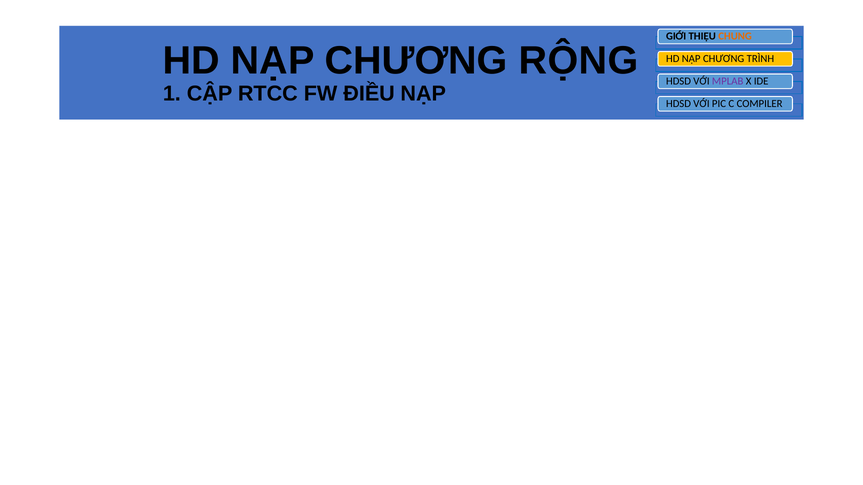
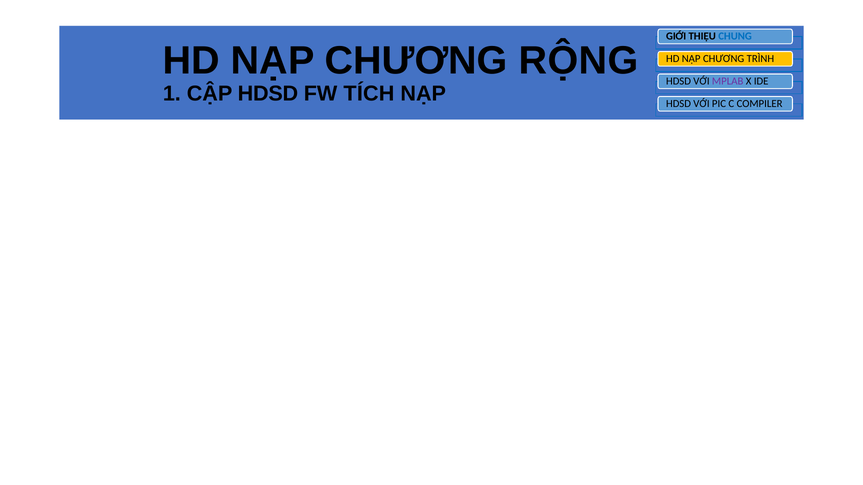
CHUNG colour: orange -> blue
CẬP RTCC: RTCC -> HDSD
ĐIỀU: ĐIỀU -> TÍCH
